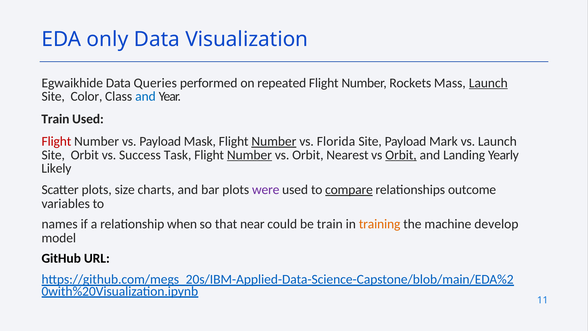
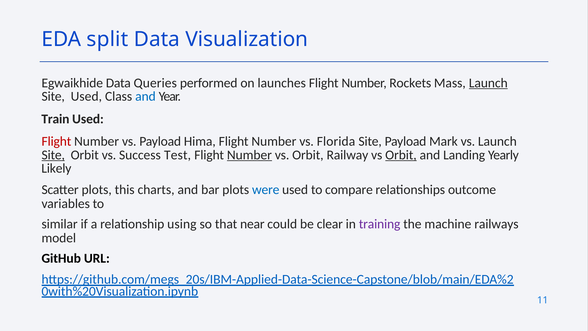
only: only -> split
repeated: repeated -> launches
Site Color: Color -> Used
Mask: Mask -> Hima
Number at (274, 141) underline: present -> none
Site at (53, 155) underline: none -> present
Task: Task -> Test
Nearest: Nearest -> Railway
size: size -> this
were colour: purple -> blue
compare underline: present -> none
names: names -> similar
when: when -> using
be train: train -> clear
training colour: orange -> purple
develop: develop -> railways
